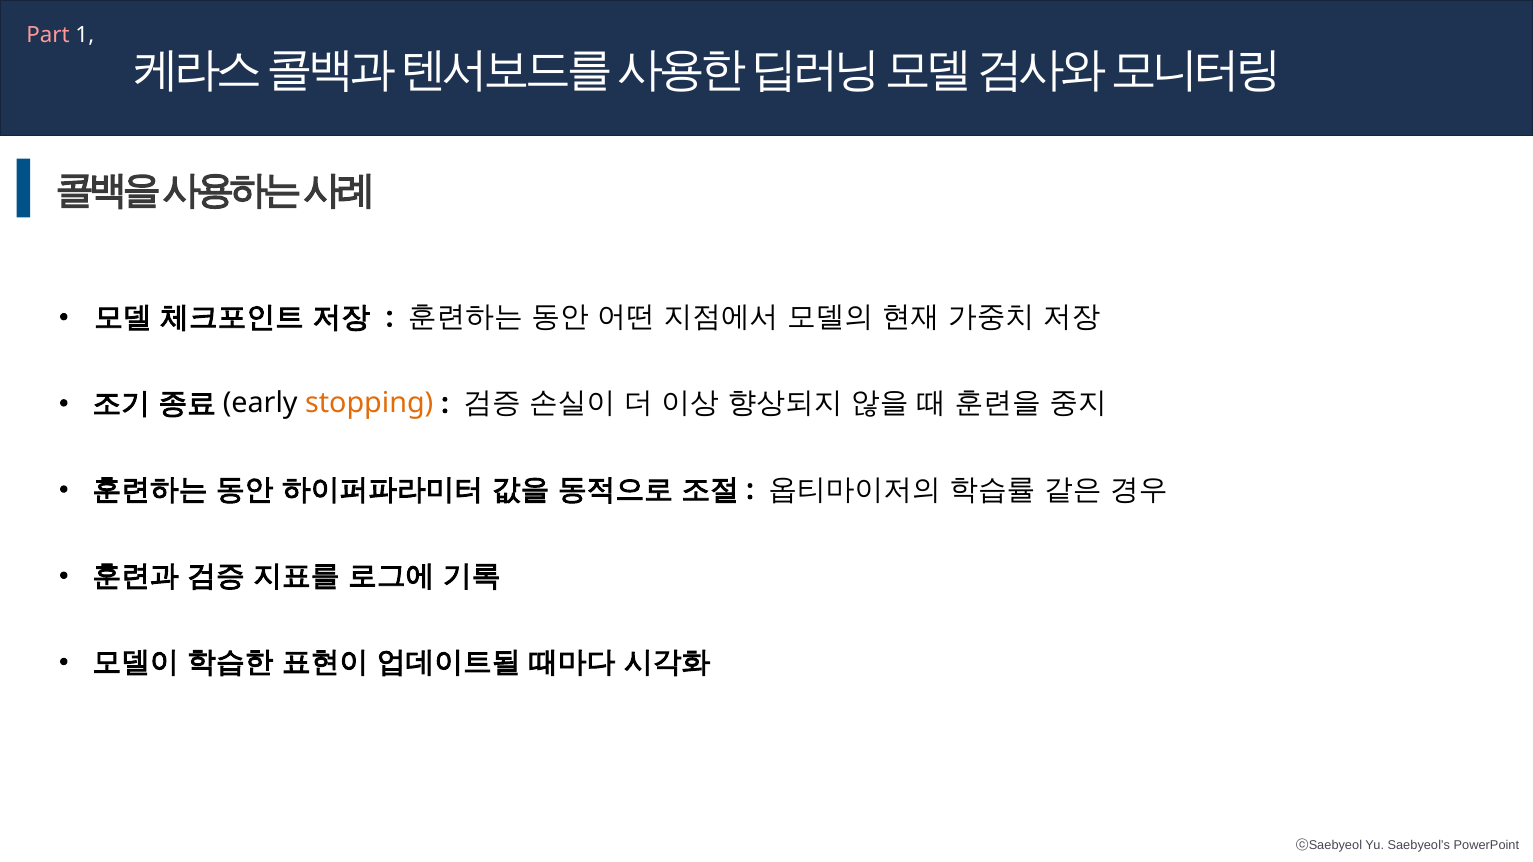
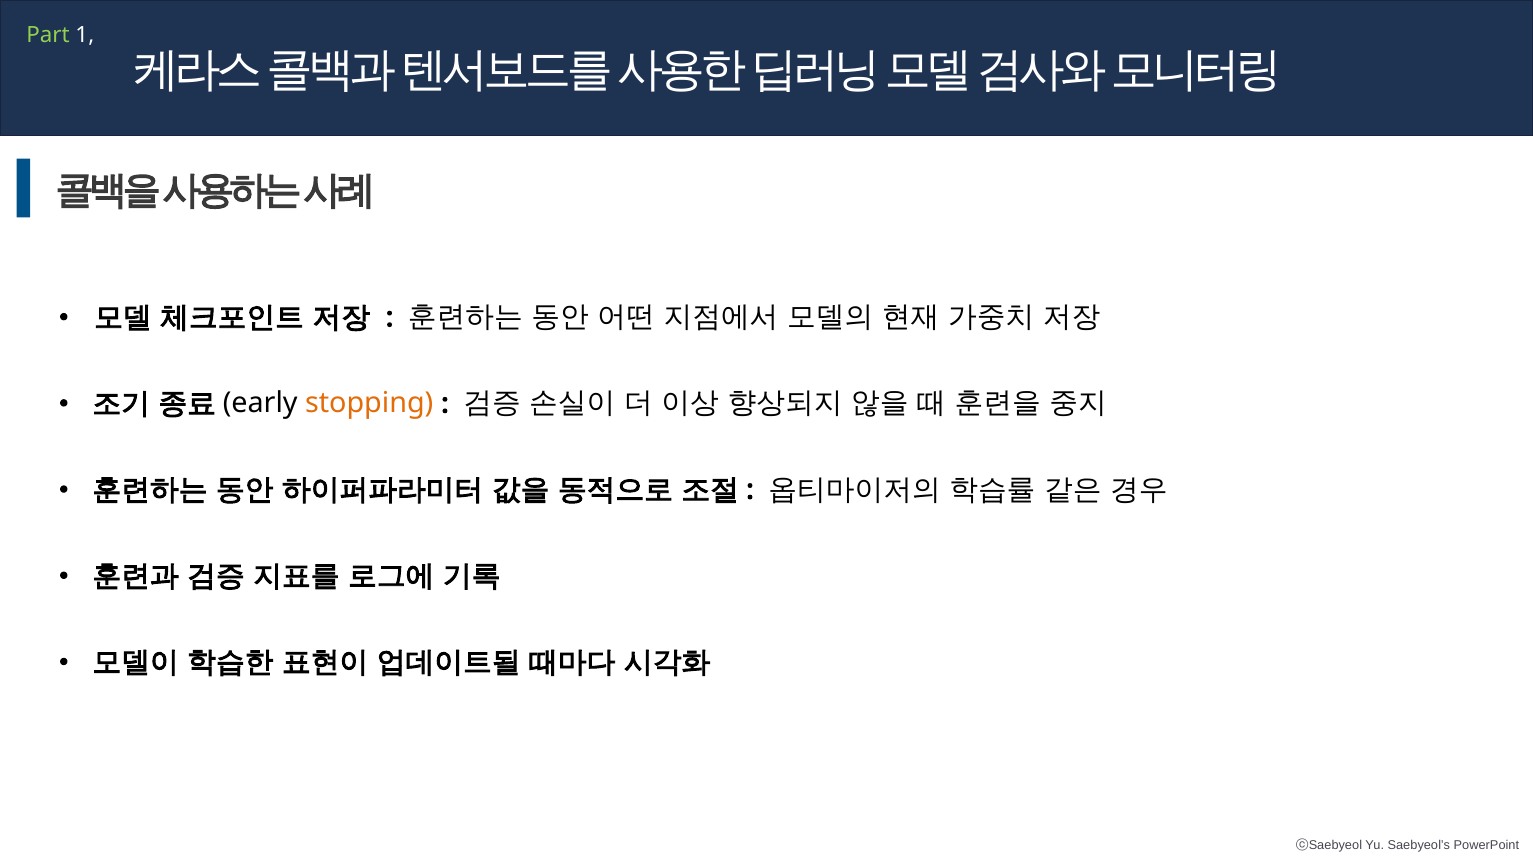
Part colour: pink -> light green
